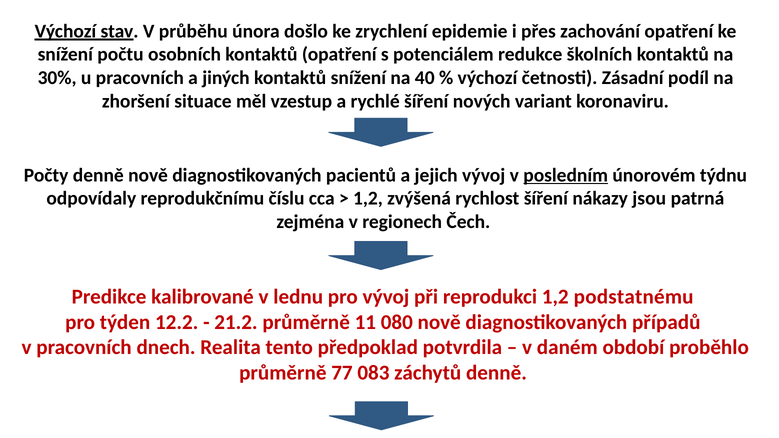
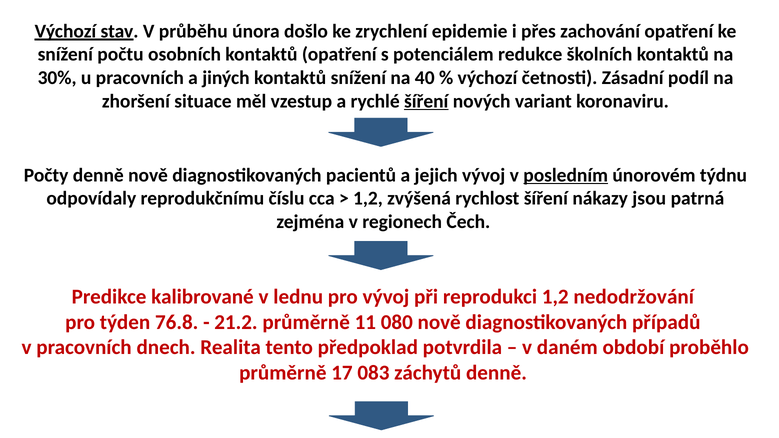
šíření at (426, 101) underline: none -> present
podstatnému: podstatnému -> nedodržování
12.2: 12.2 -> 76.8
77: 77 -> 17
